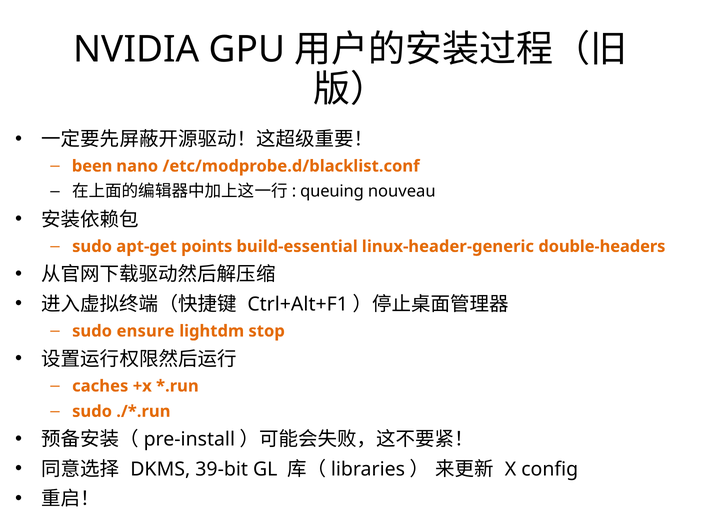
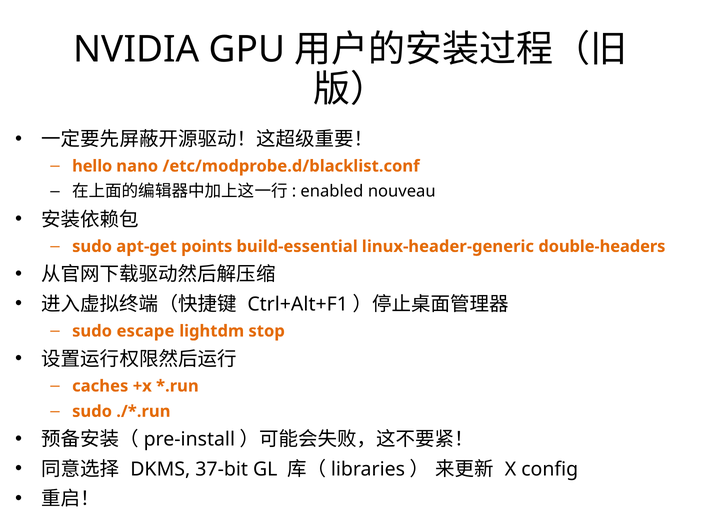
been: been -> hello
queuing: queuing -> enabled
ensure: ensure -> escape
39-bit: 39-bit -> 37-bit
